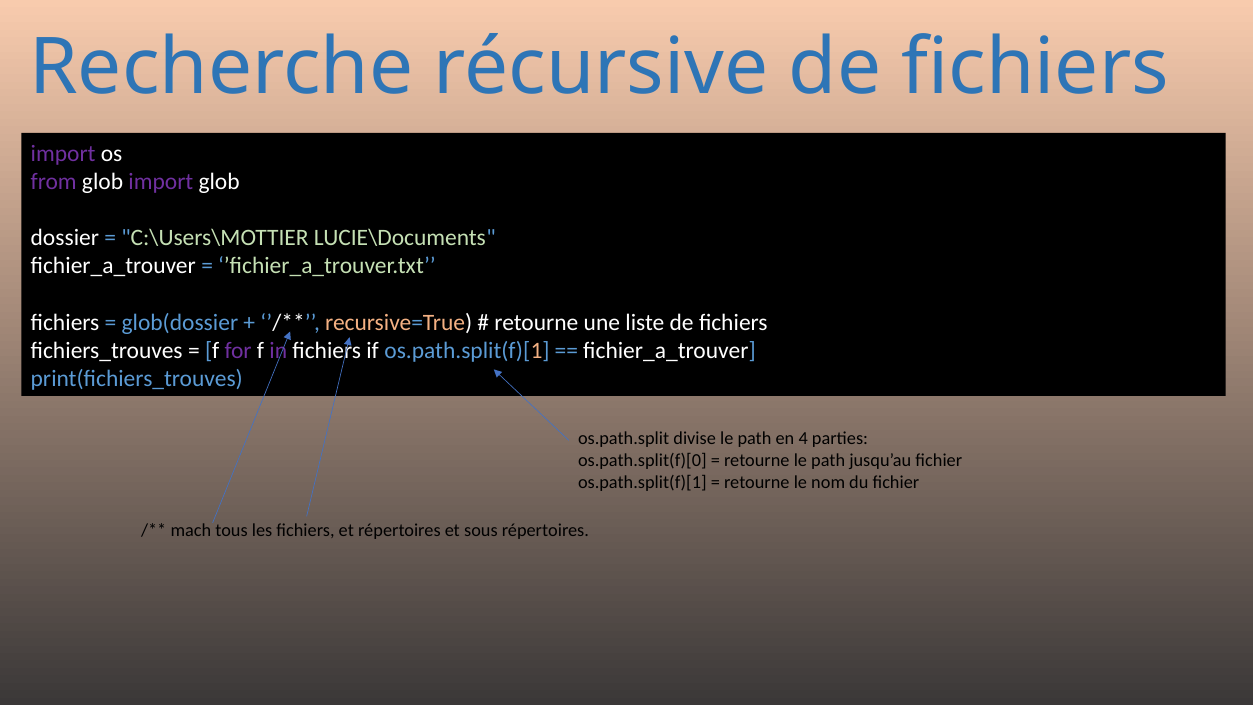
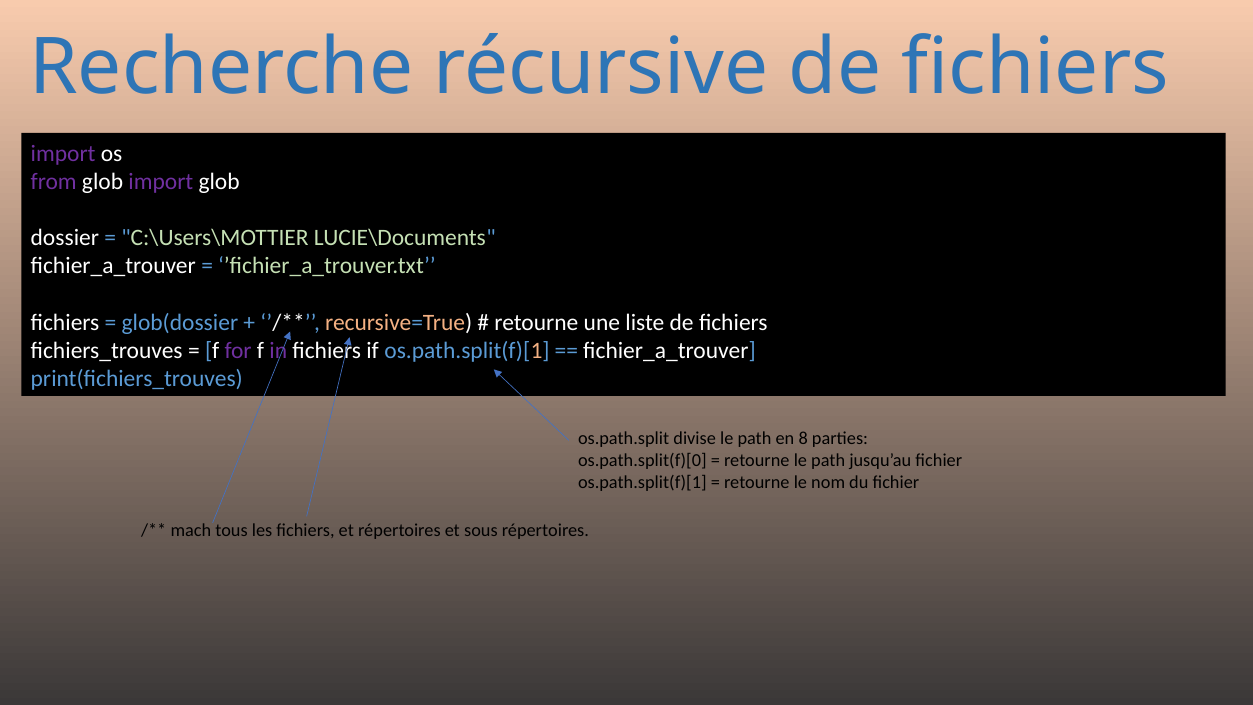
4: 4 -> 8
